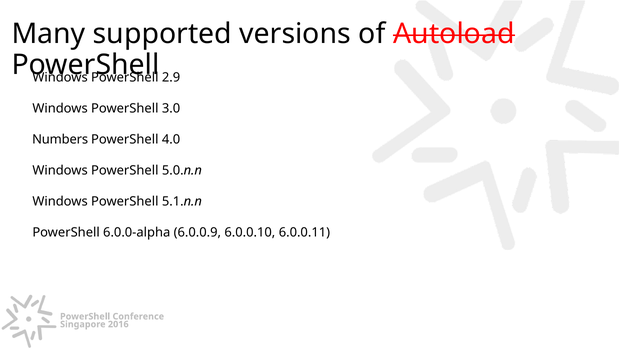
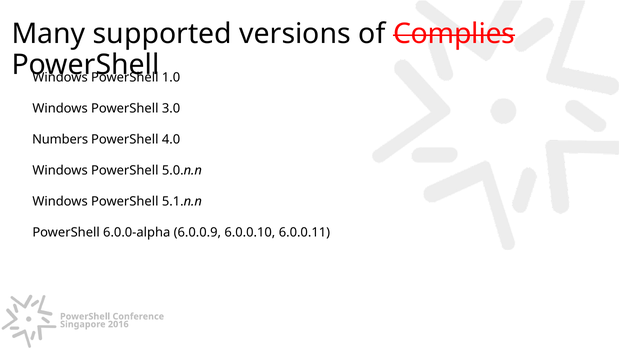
Autoload: Autoload -> Complies
2.9: 2.9 -> 1.0
